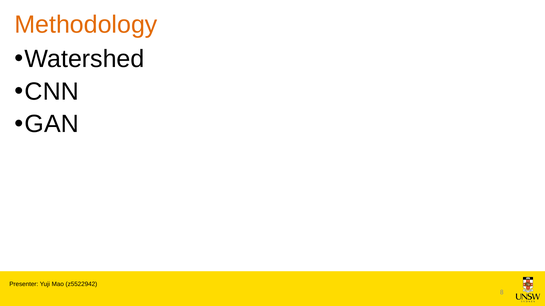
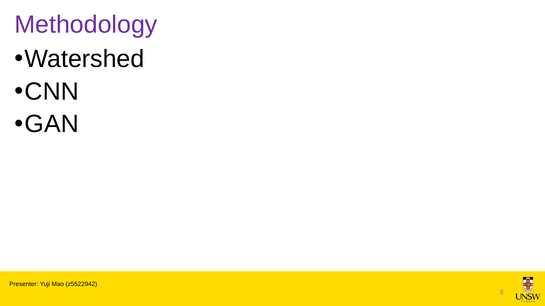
Methodology colour: orange -> purple
